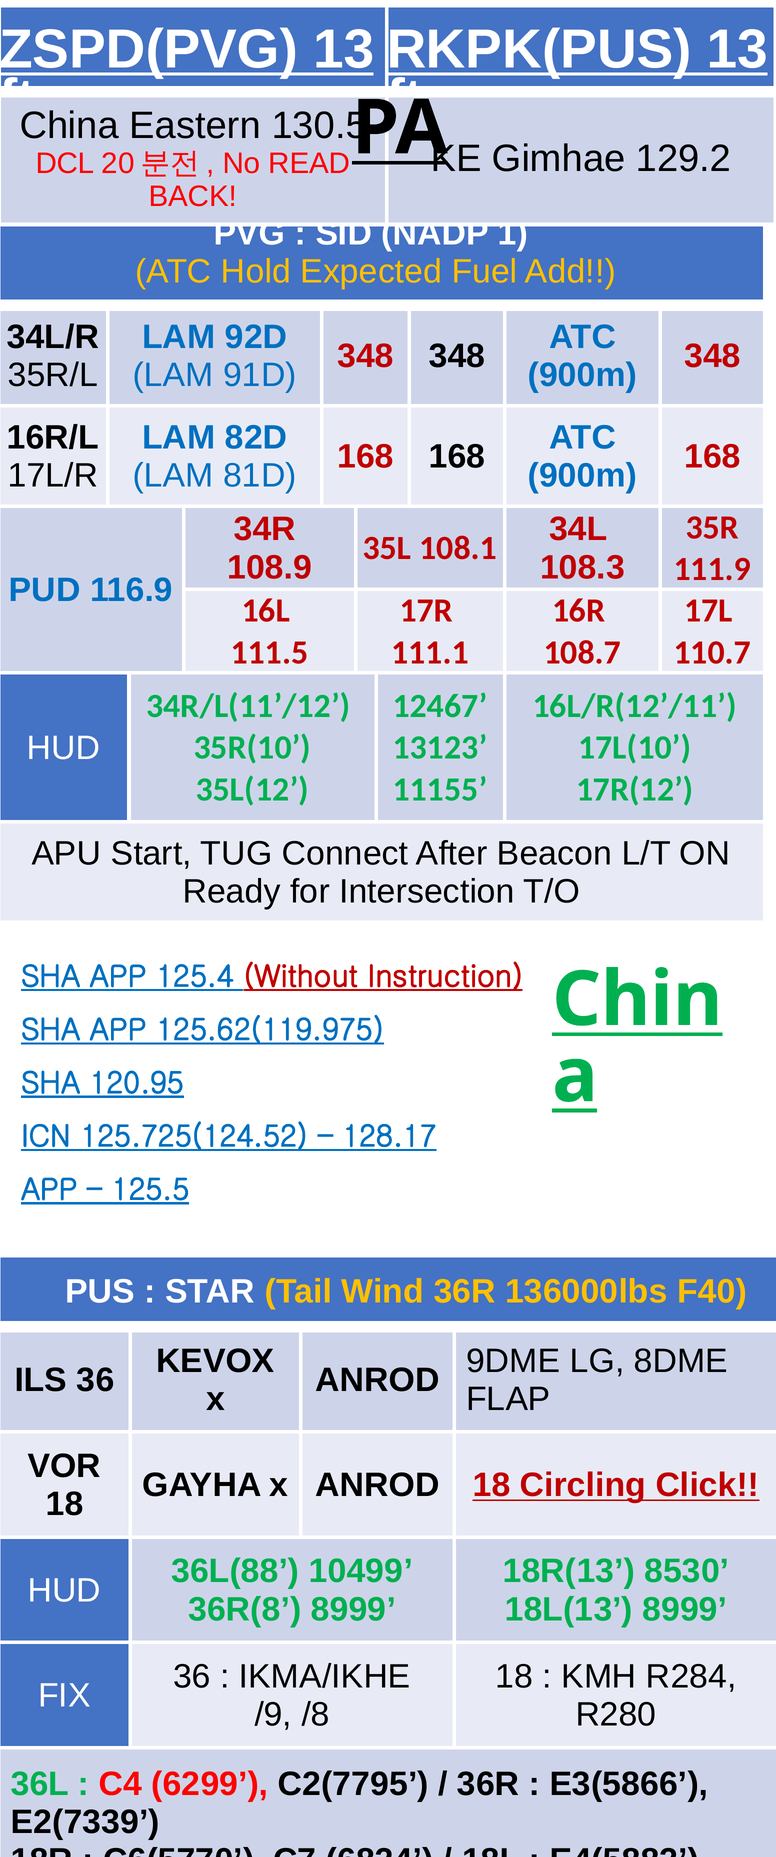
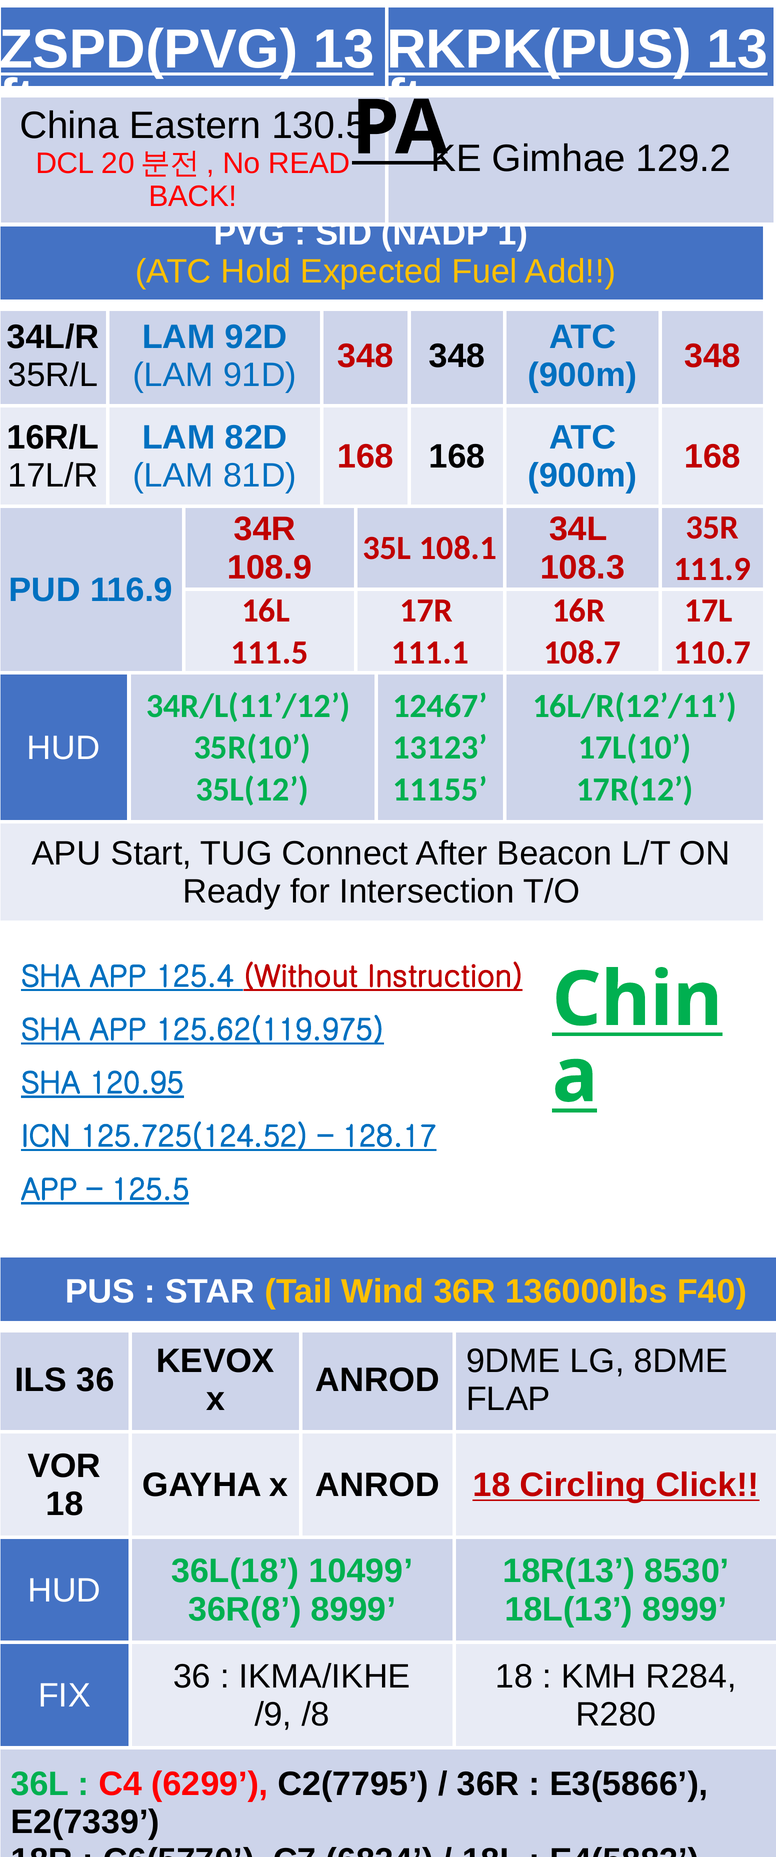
36L(88: 36L(88 -> 36L(18
